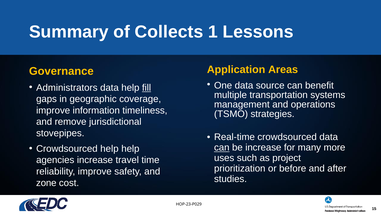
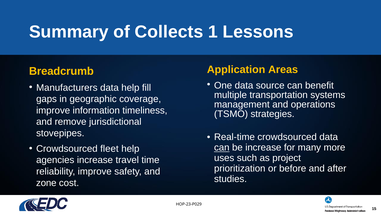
Governance: Governance -> Breadcrumb
Administrators: Administrators -> Manufacturers
fill underline: present -> none
Crowdsourced help: help -> fleet
